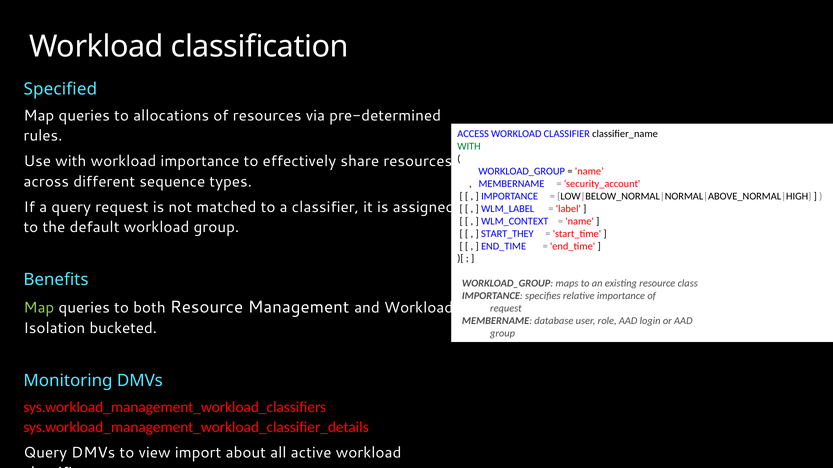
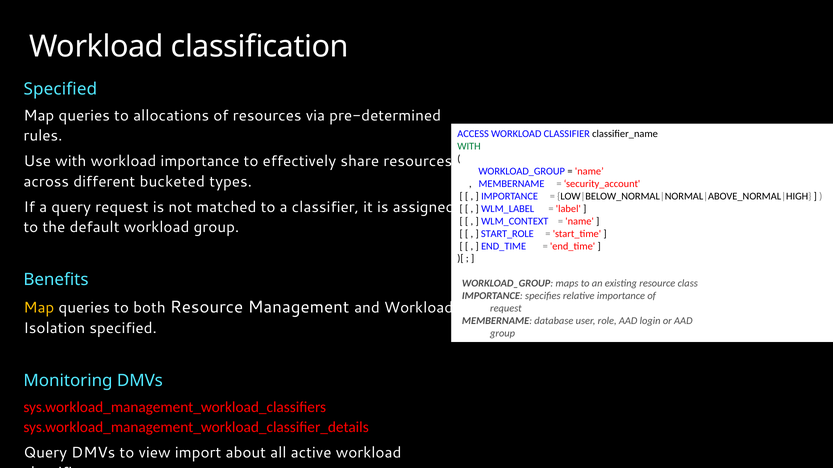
sequence: sequence -> bucketed
START_THEY: START_THEY -> START_ROLE
Map at (39, 308) colour: light green -> yellow
Isolation bucketed: bucketed -> specified
